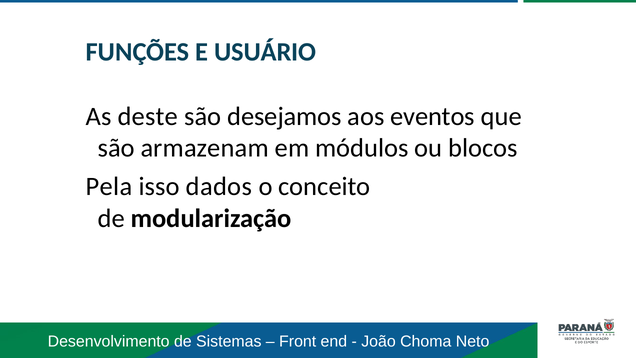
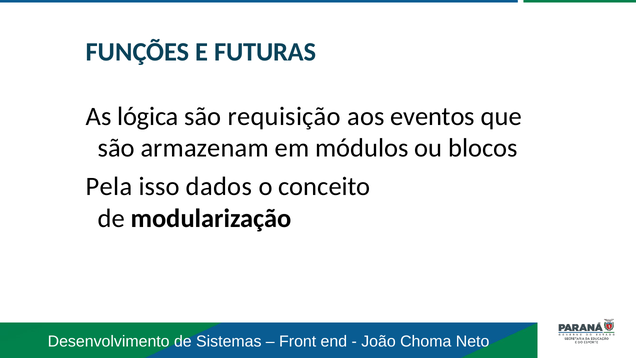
USUÁRIO: USUÁRIO -> FUTURAS
deste: deste -> lógica
desejamos: desejamos -> requisição
